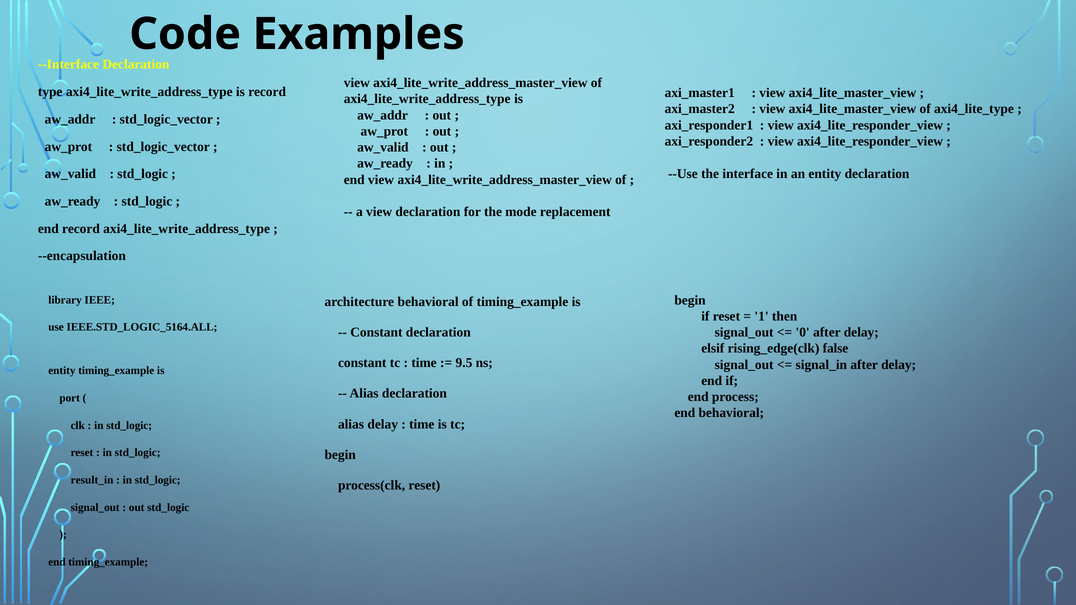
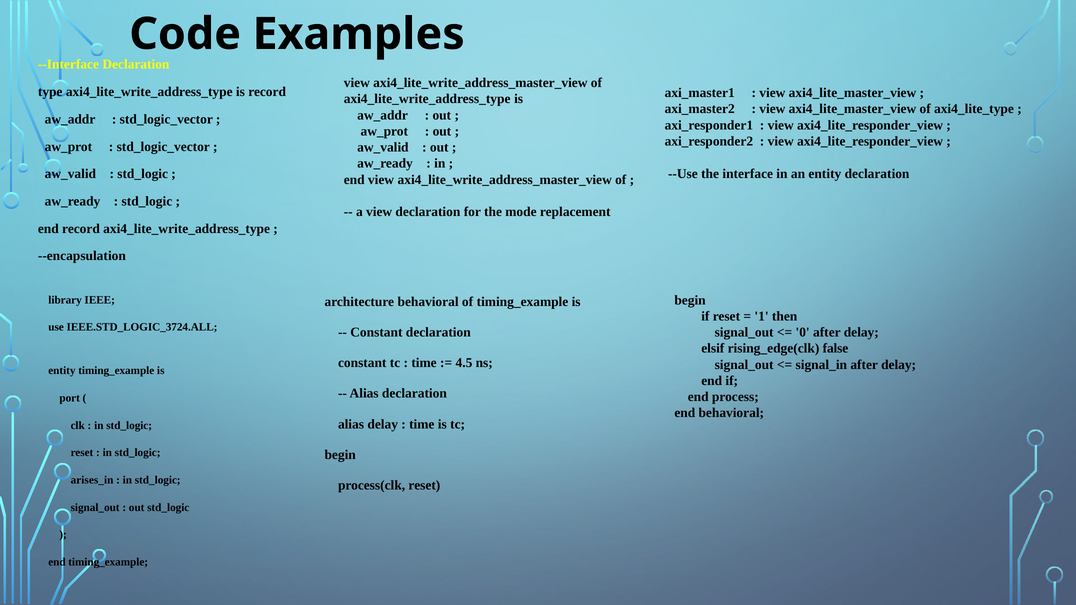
IEEE.STD_LOGIC_5164.ALL: IEEE.STD_LOGIC_5164.ALL -> IEEE.STD_LOGIC_3724.ALL
9.5: 9.5 -> 4.5
result_in: result_in -> arises_in
